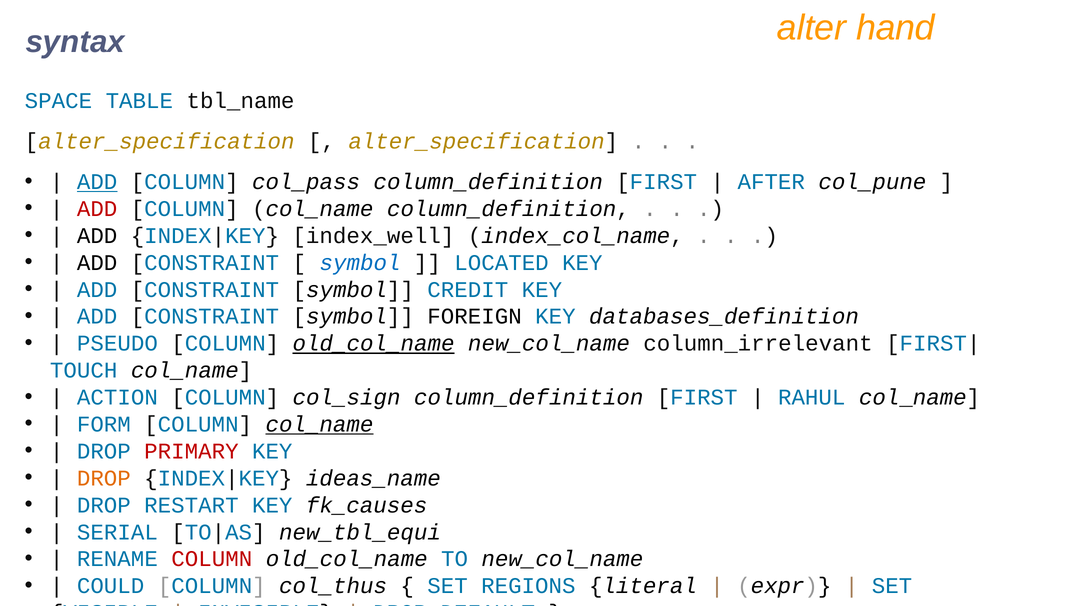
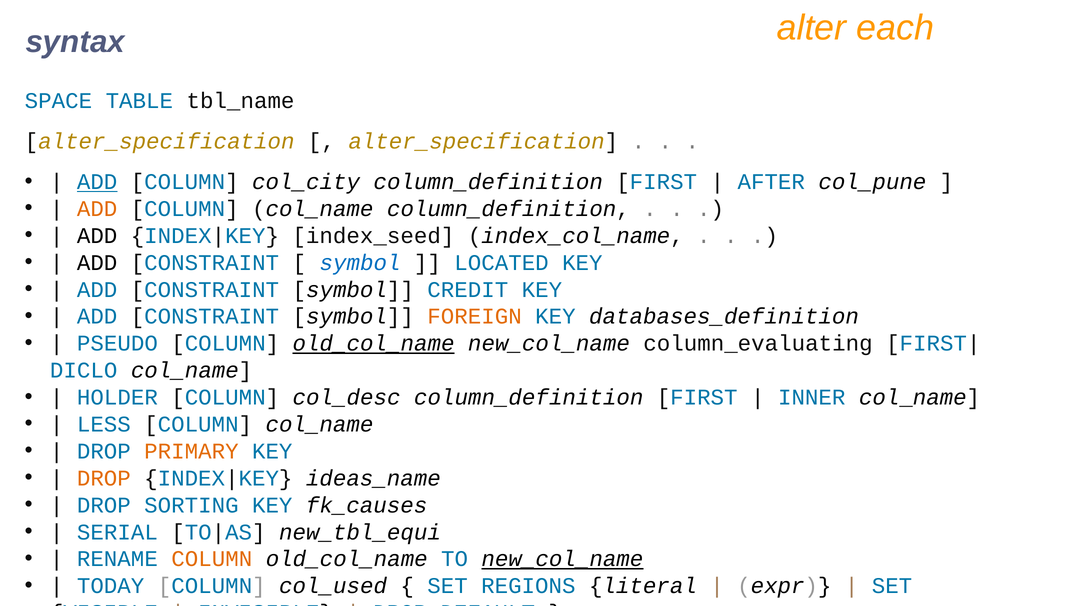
hand: hand -> each
col_pass: col_pass -> col_city
ADD at (97, 209) colour: red -> orange
index_well: index_well -> index_seed
FOREIGN colour: black -> orange
column_irrelevant: column_irrelevant -> column_evaluating
TOUCH: TOUCH -> DICLO
ACTION: ACTION -> HOLDER
col_sign: col_sign -> col_desc
RAHUL: RAHUL -> INNER
FORM: FORM -> LESS
col_name at (319, 424) underline: present -> none
PRIMARY colour: red -> orange
RESTART: RESTART -> SORTING
COLUMN at (212, 559) colour: red -> orange
new_col_name at (562, 559) underline: none -> present
COULD: COULD -> TODAY
col_thus: col_thus -> col_used
